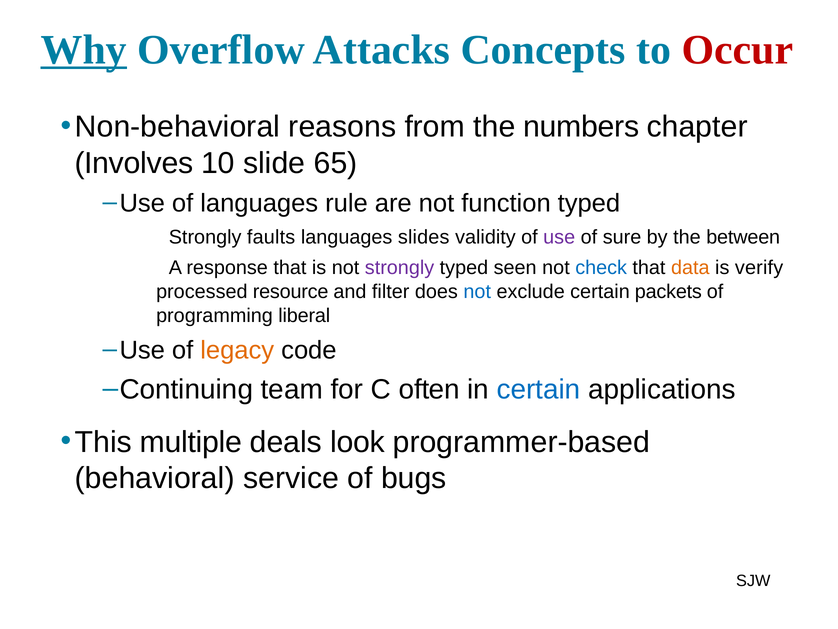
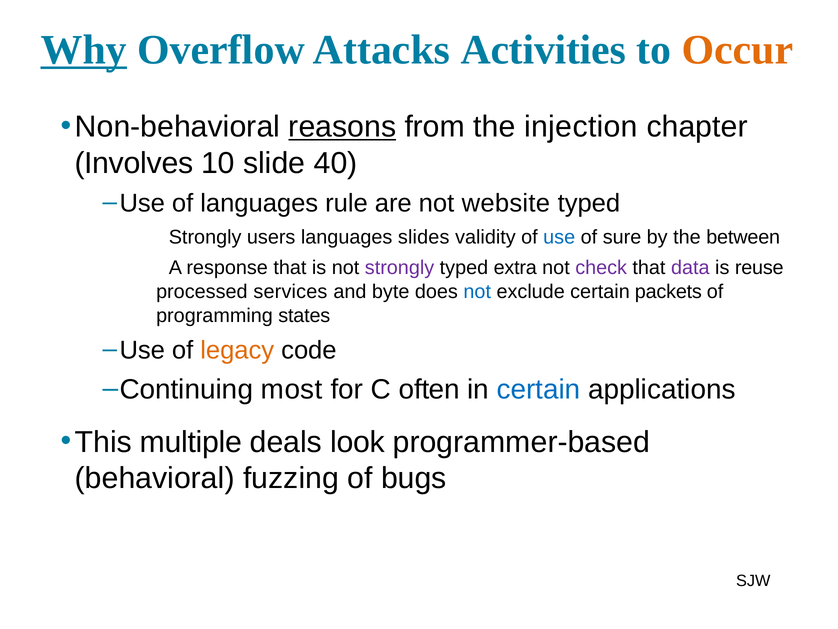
Concepts: Concepts -> Activities
Occur colour: red -> orange
reasons underline: none -> present
numbers: numbers -> injection
65: 65 -> 40
function: function -> website
faults: faults -> users
use at (559, 237) colour: purple -> blue
seen: seen -> extra
check colour: blue -> purple
data colour: orange -> purple
verify: verify -> reuse
resource: resource -> services
filter: filter -> byte
liberal: liberal -> states
team: team -> most
service: service -> fuzzing
